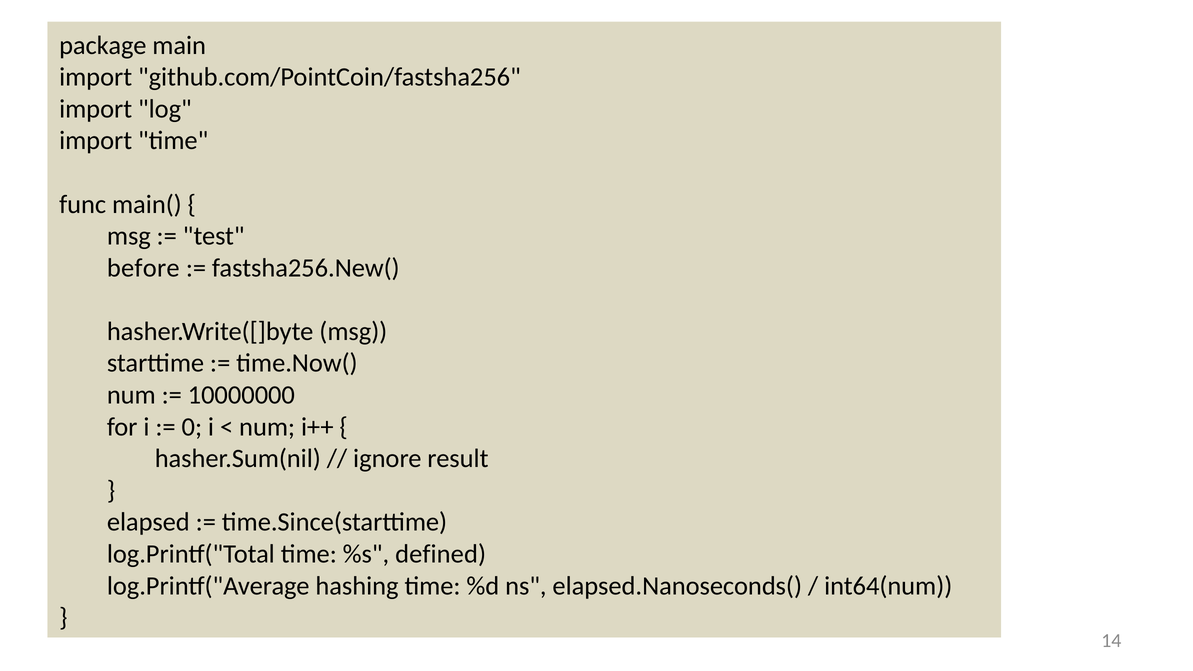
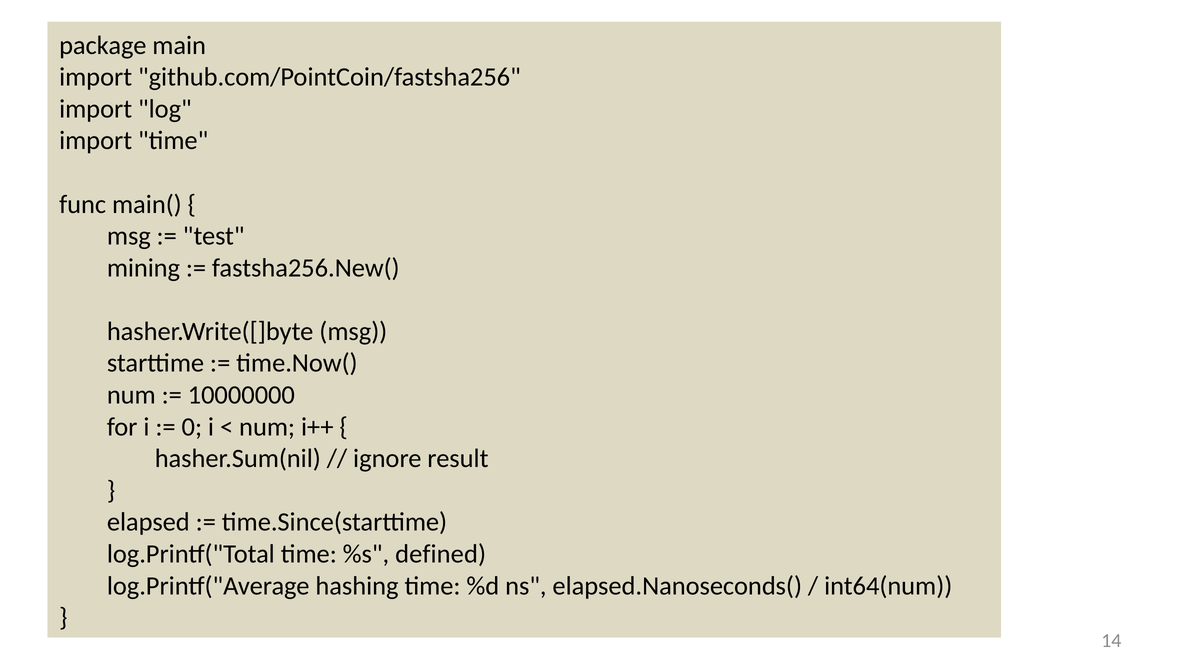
before: before -> mining
